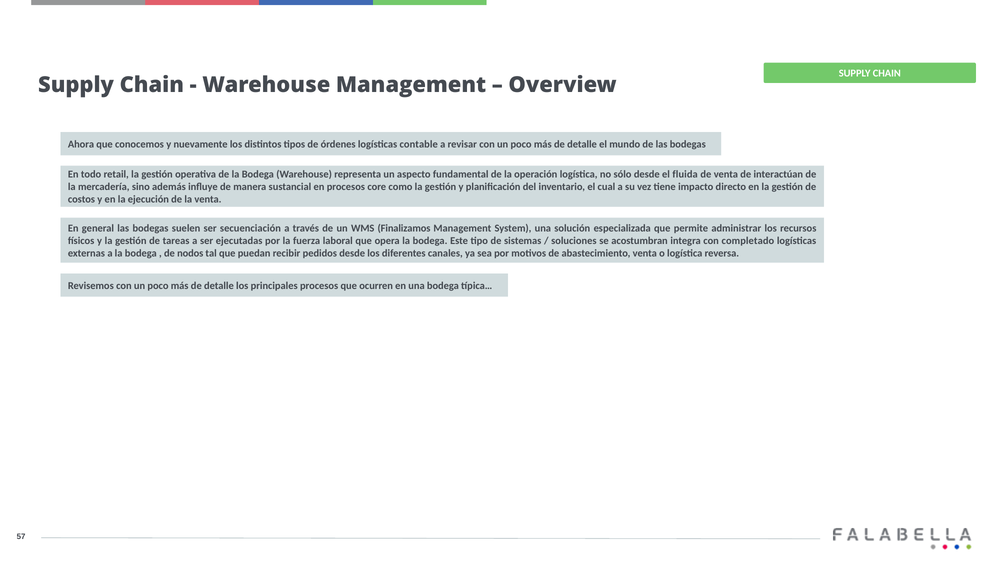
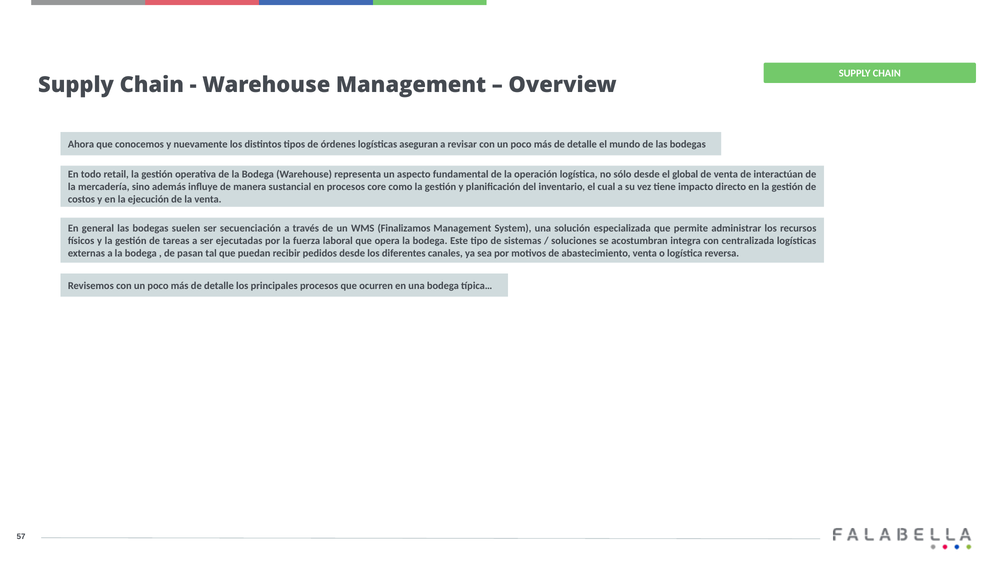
contable: contable -> aseguran
fluida: fluida -> global
completado: completado -> centralizada
nodos: nodos -> pasan
